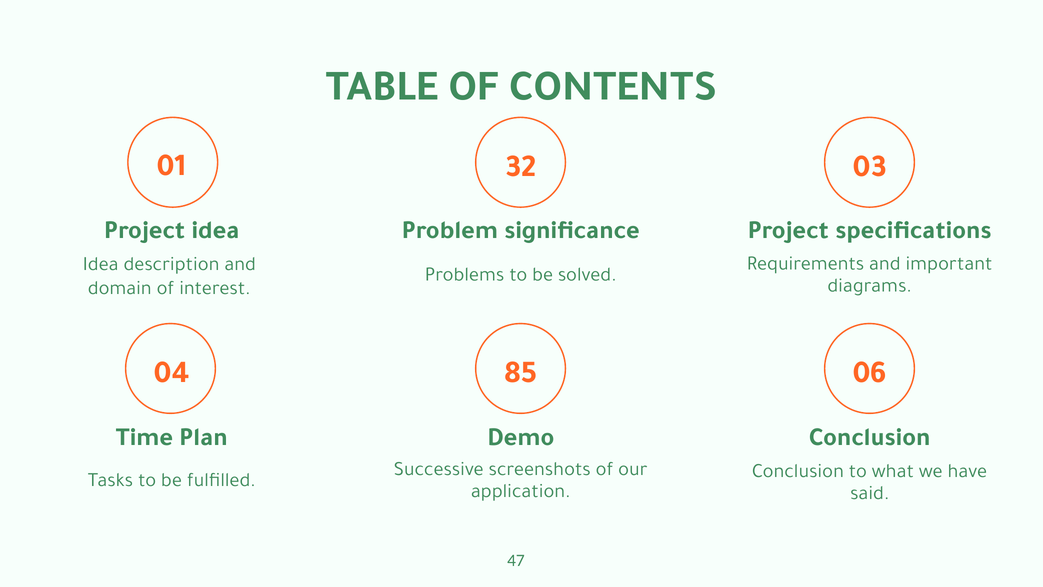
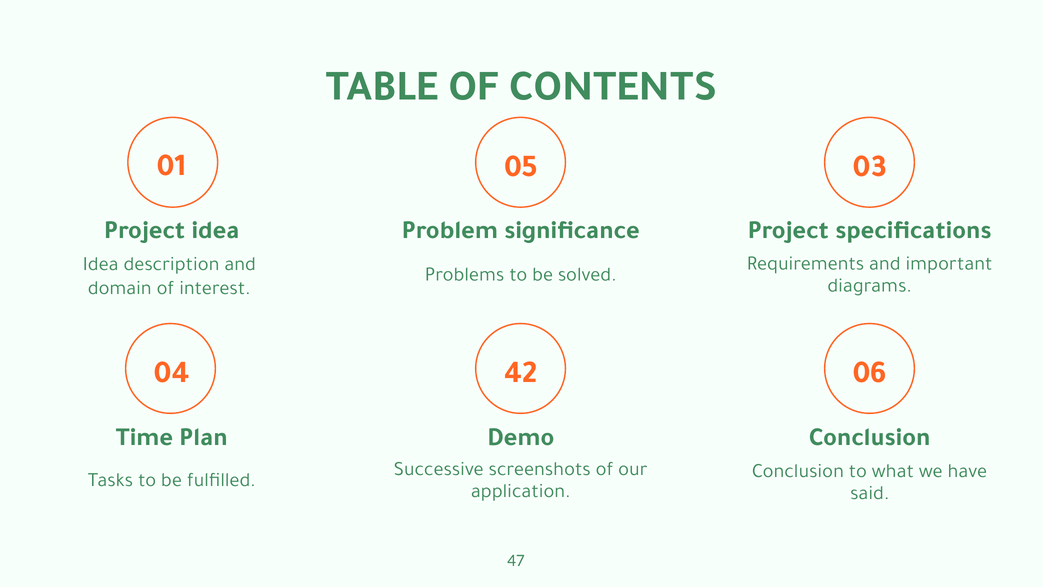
32: 32 -> 05
85: 85 -> 42
